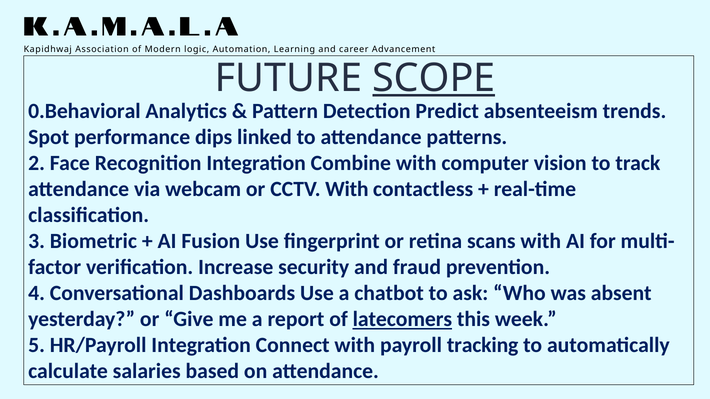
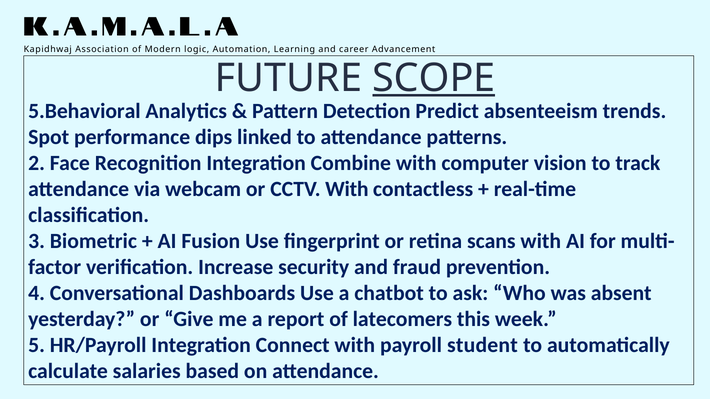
0.Behavioral: 0.Behavioral -> 5.Behavioral
latecomers underline: present -> none
tracking: tracking -> student
